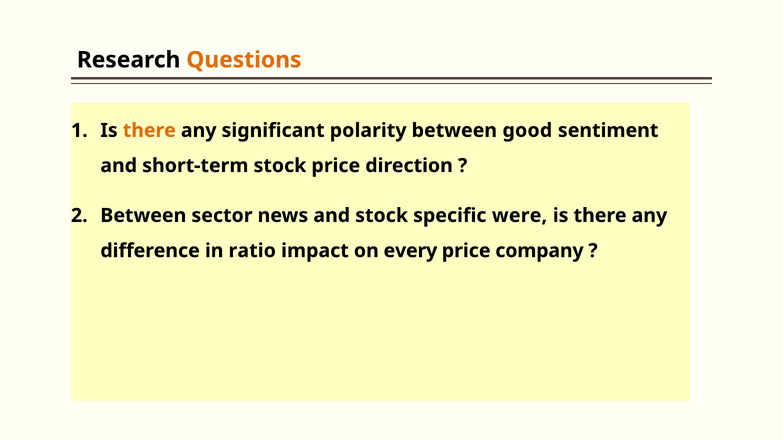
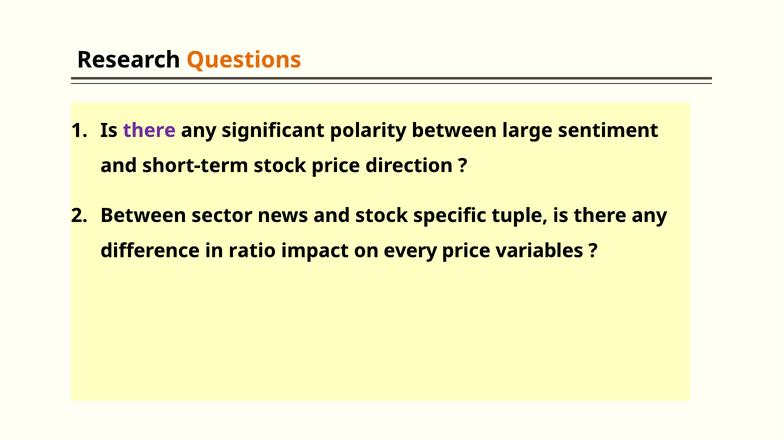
there at (149, 131) colour: orange -> purple
good: good -> large
were: were -> tuple
company: company -> variables
